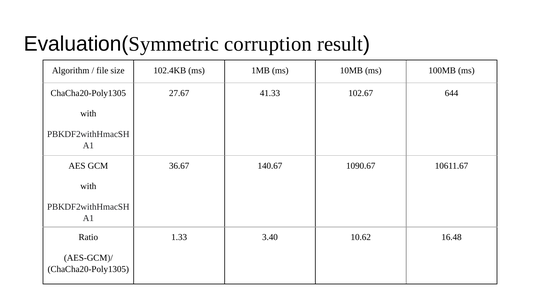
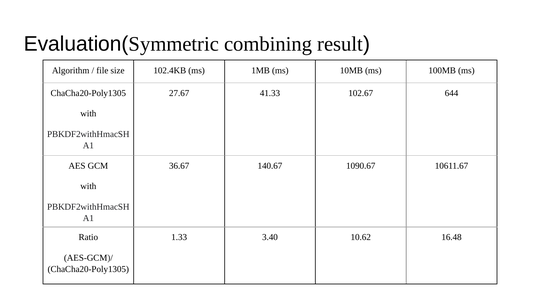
corruption: corruption -> combining
